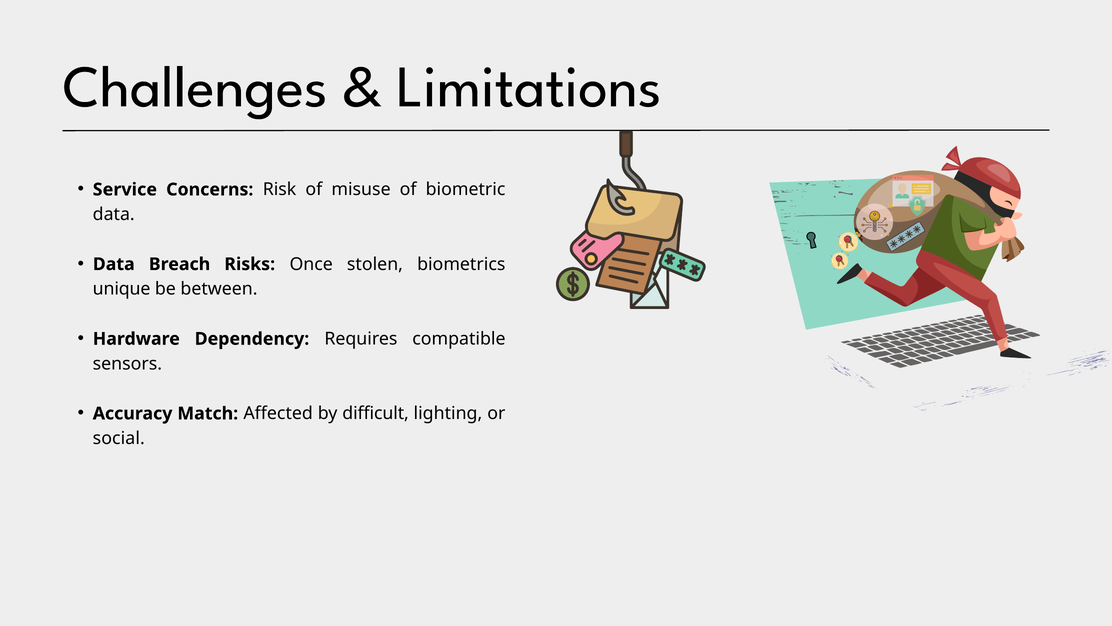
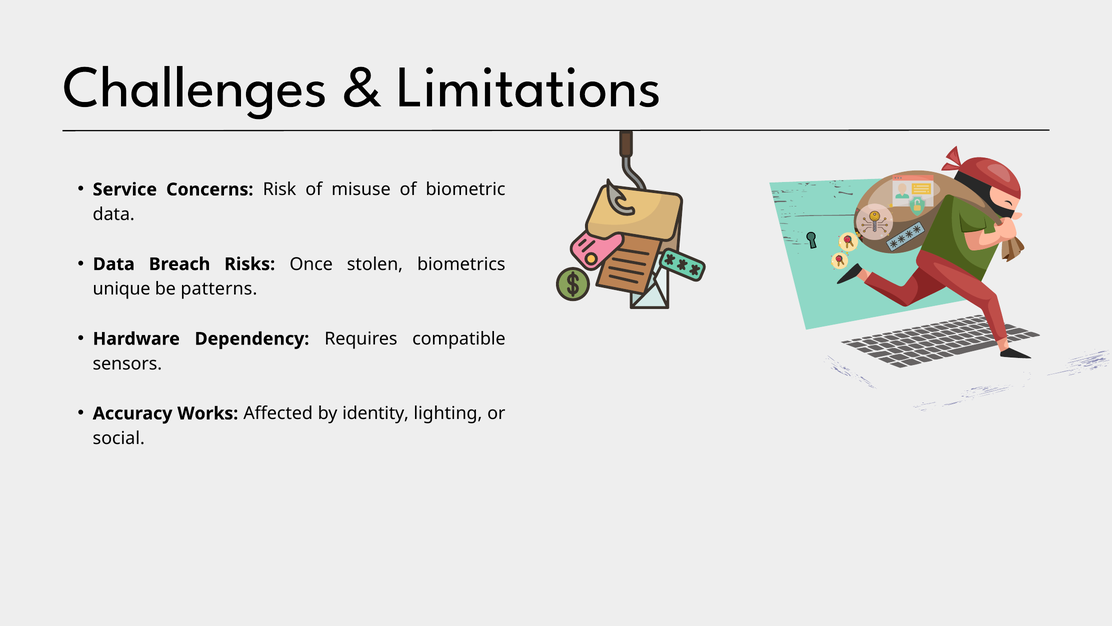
between: between -> patterns
Match: Match -> Works
difficult: difficult -> identity
